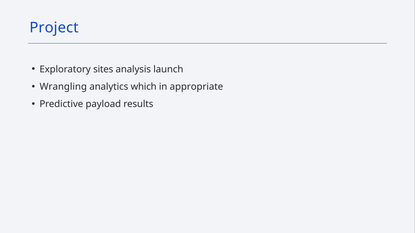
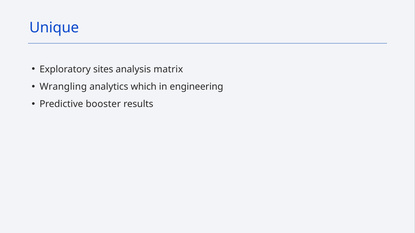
Project: Project -> Unique
launch: launch -> matrix
appropriate: appropriate -> engineering
payload: payload -> booster
